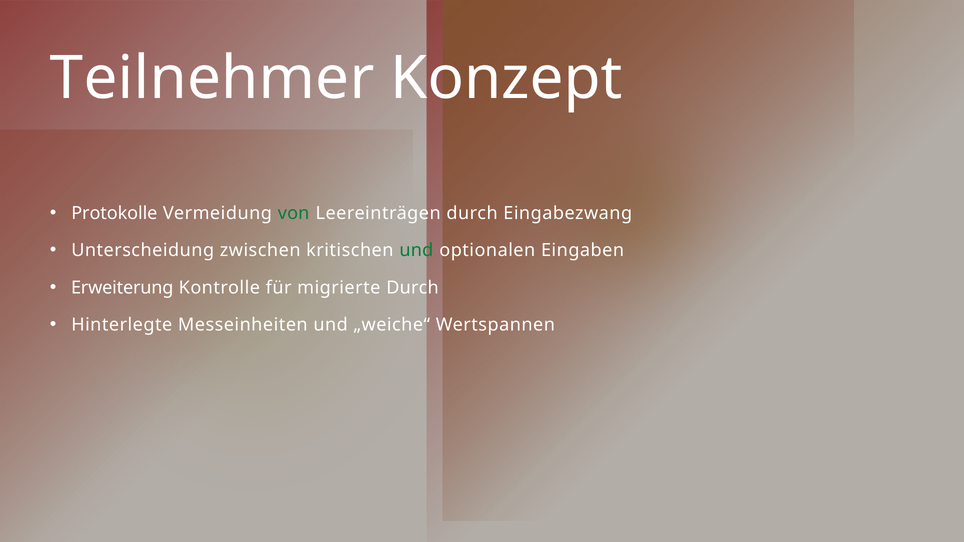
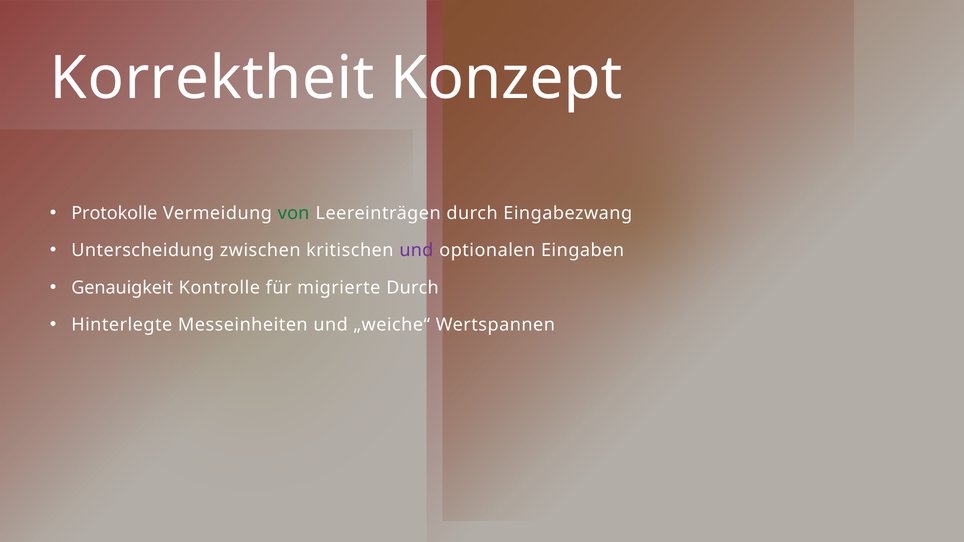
Teilnehmer: Teilnehmer -> Korrektheit
und at (416, 251) colour: green -> purple
Erweiterung: Erweiterung -> Genauigkeit
